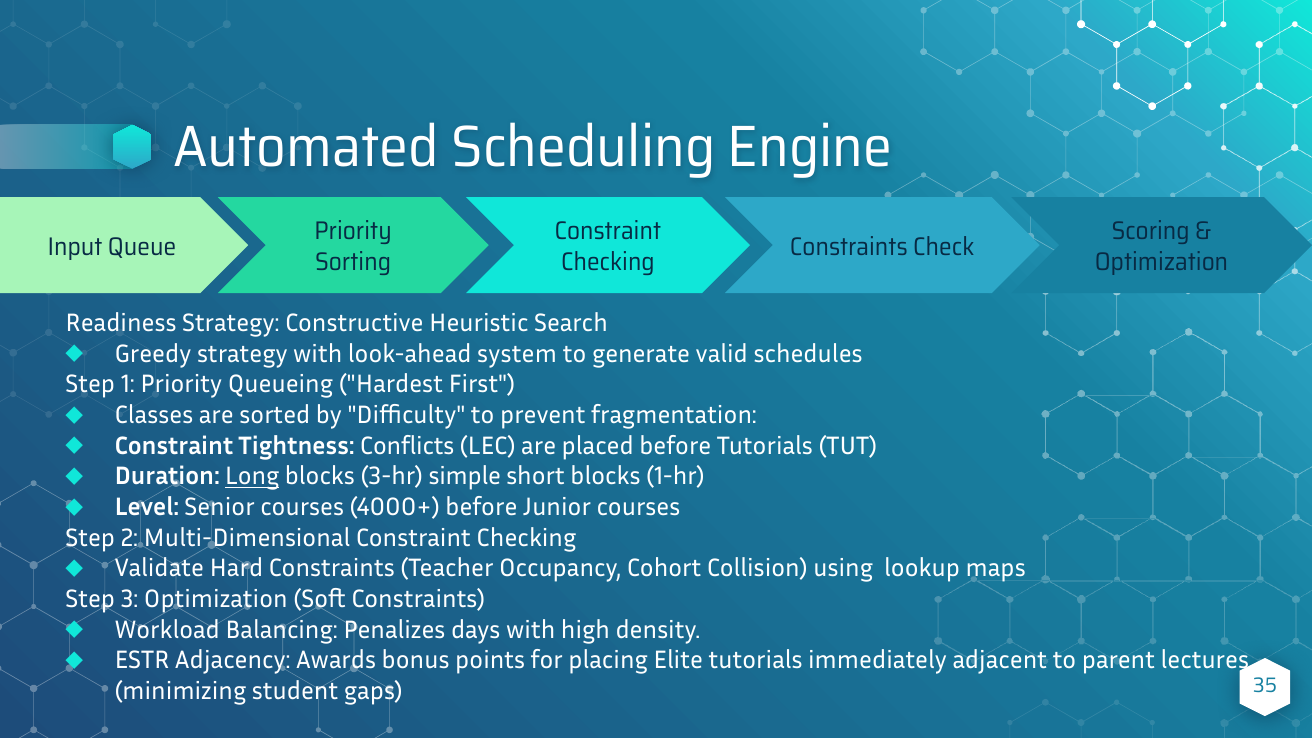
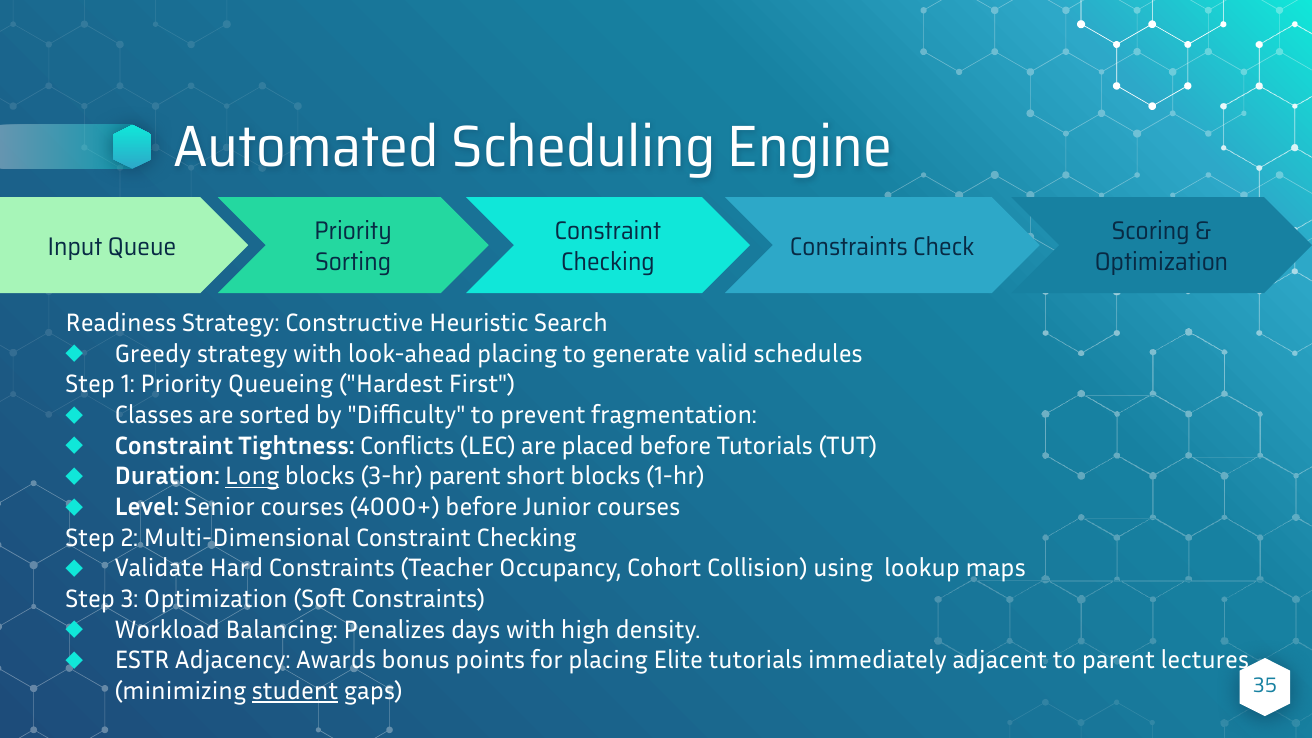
look-ahead system: system -> placing
3-hr simple: simple -> parent
student underline: none -> present
